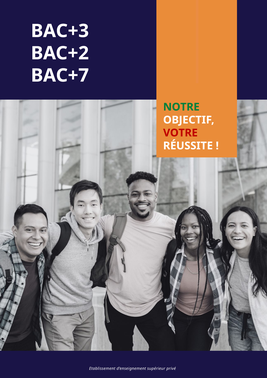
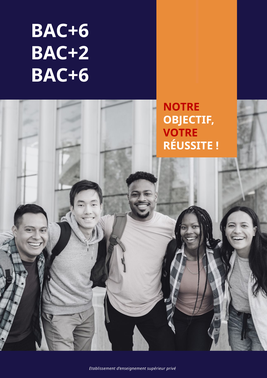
BAC+3 at (60, 31): BAC+3 -> BAC+6
BAC+7 at (60, 75): BAC+7 -> BAC+6
NOTRE colour: green -> red
